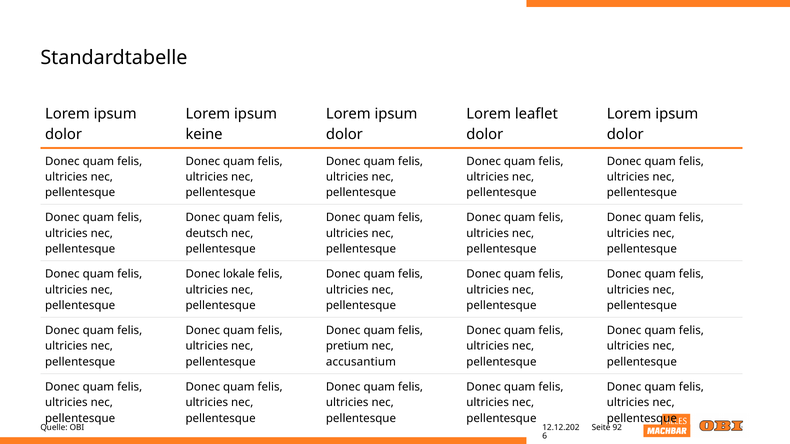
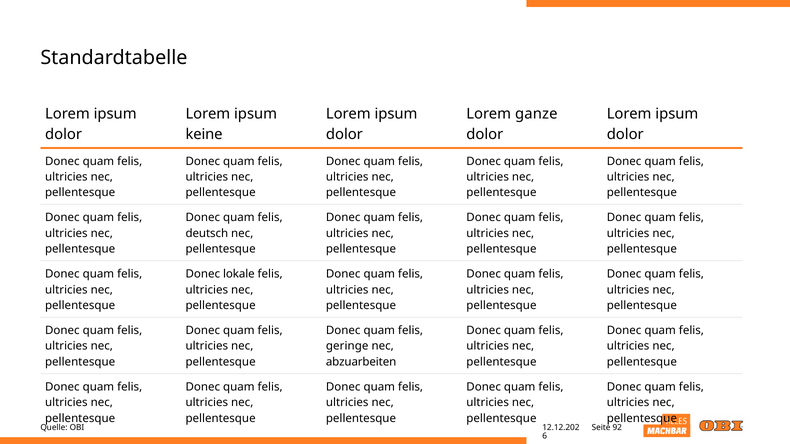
leaflet: leaflet -> ganze
pretium: pretium -> geringe
accusantium: accusantium -> abzuarbeiten
